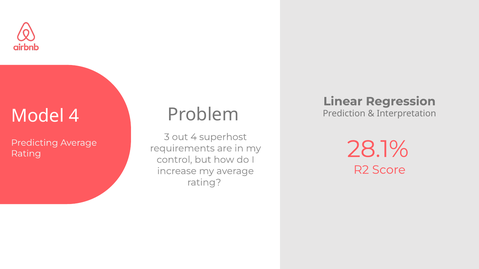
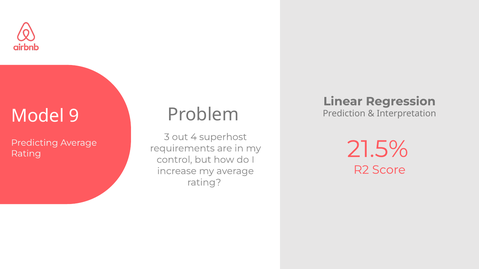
Model 4: 4 -> 9
28.1%: 28.1% -> 21.5%
